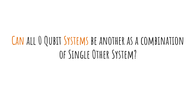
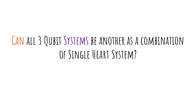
0: 0 -> 3
Systems colour: orange -> purple
Other: Other -> Heart
